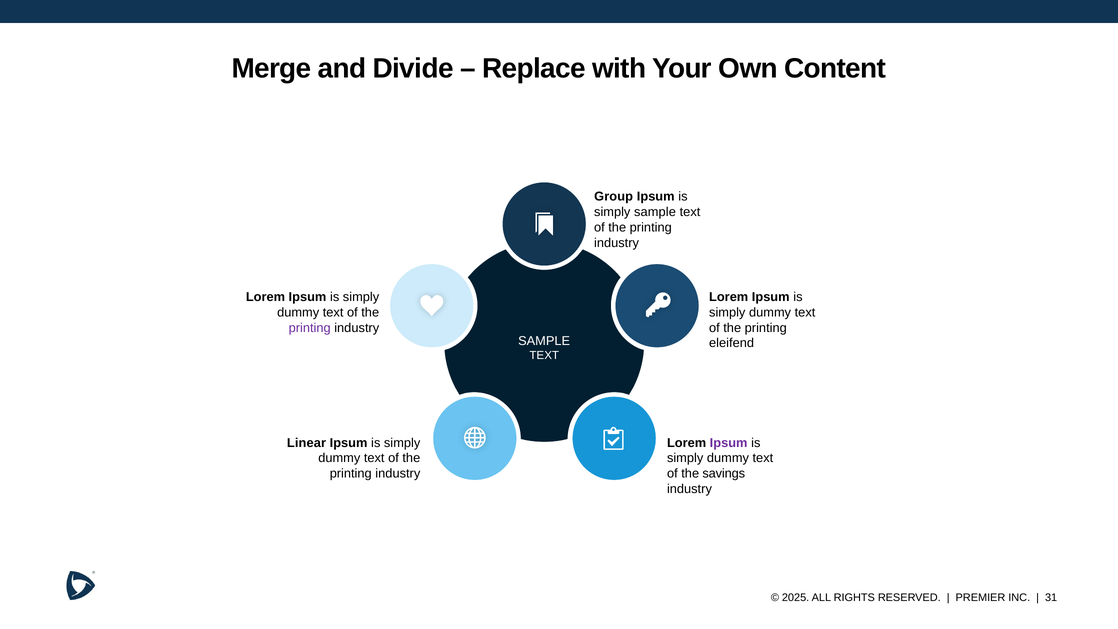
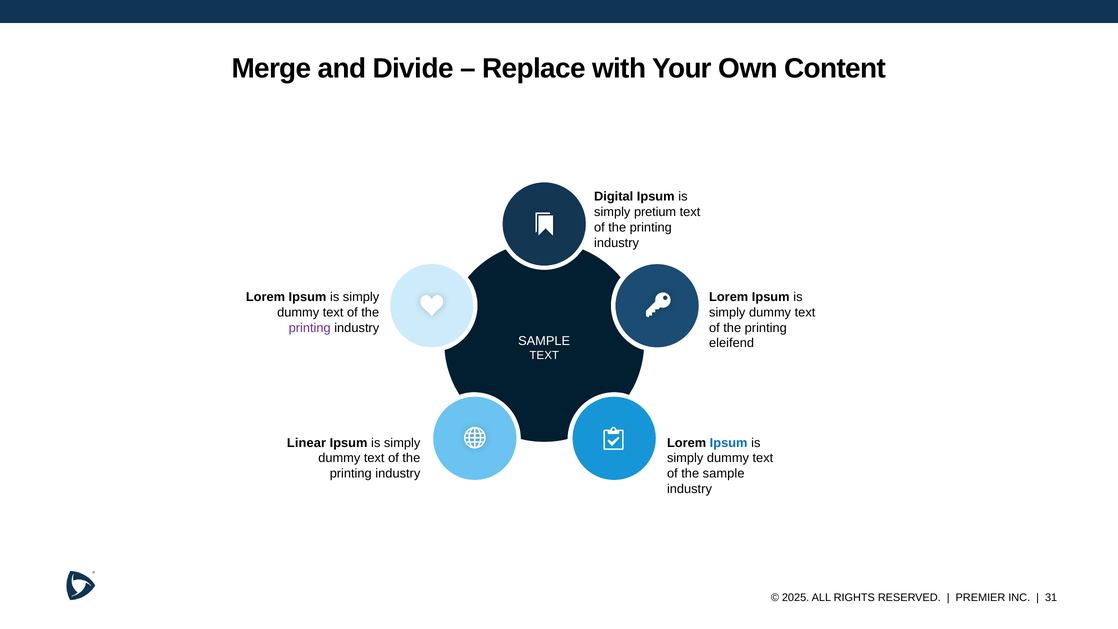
Group: Group -> Digital
simply sample: sample -> pretium
Ipsum at (729, 443) colour: purple -> blue
the savings: savings -> sample
